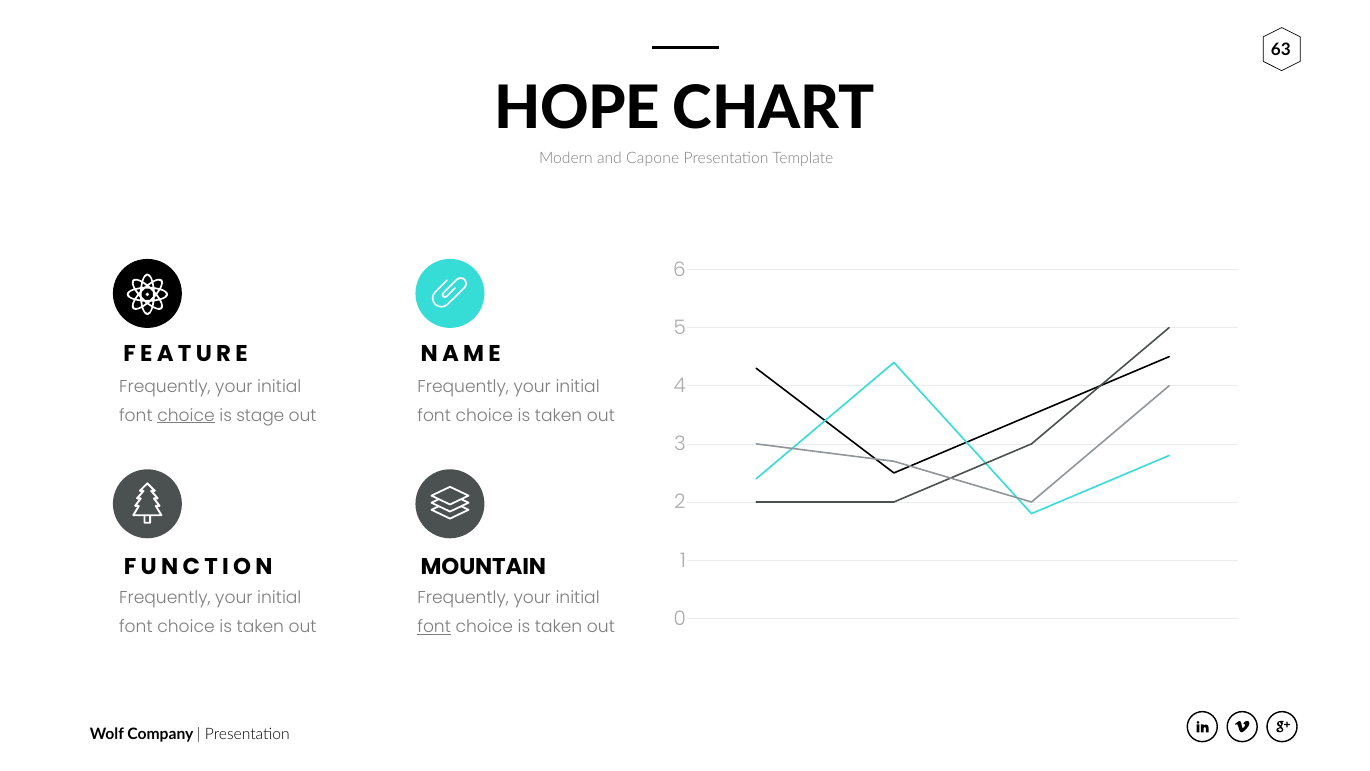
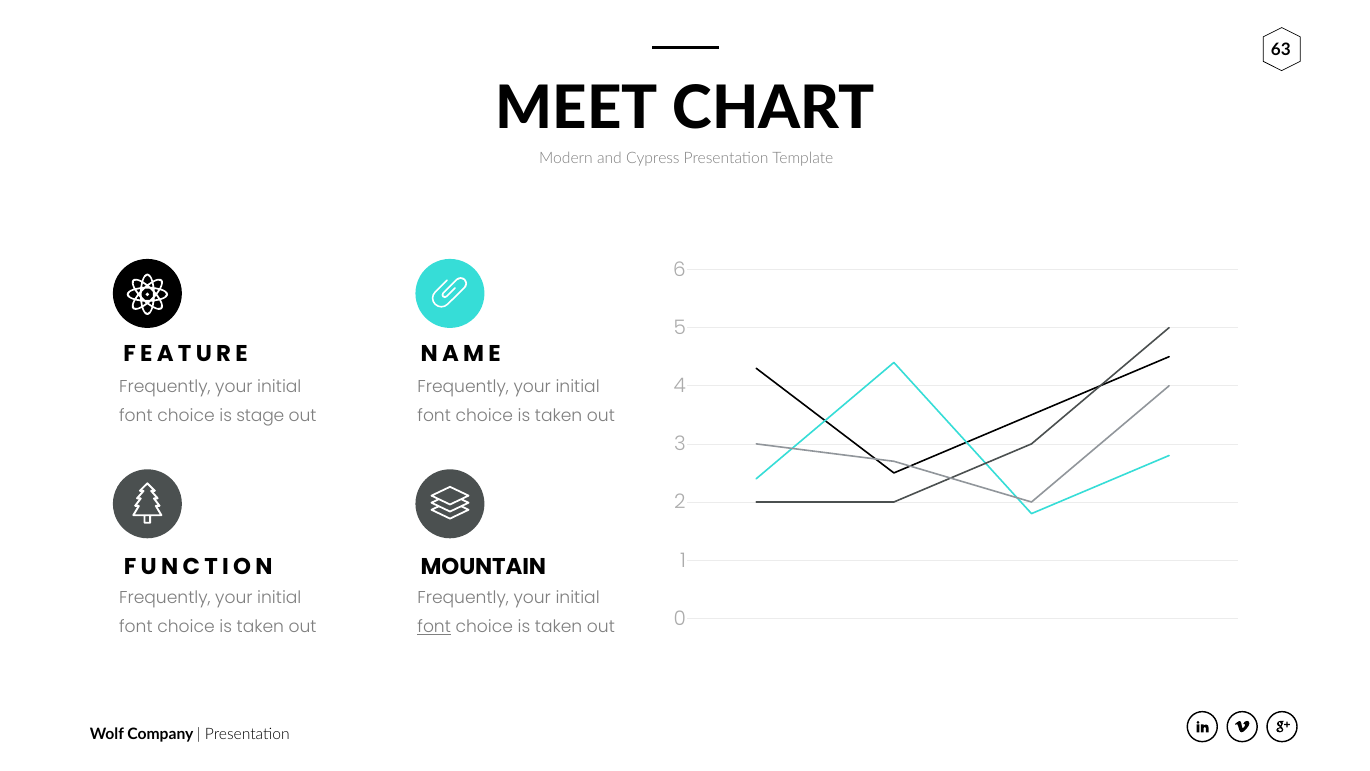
HOPE: HOPE -> MEET
Capone: Capone -> Cypress
choice at (186, 415) underline: present -> none
